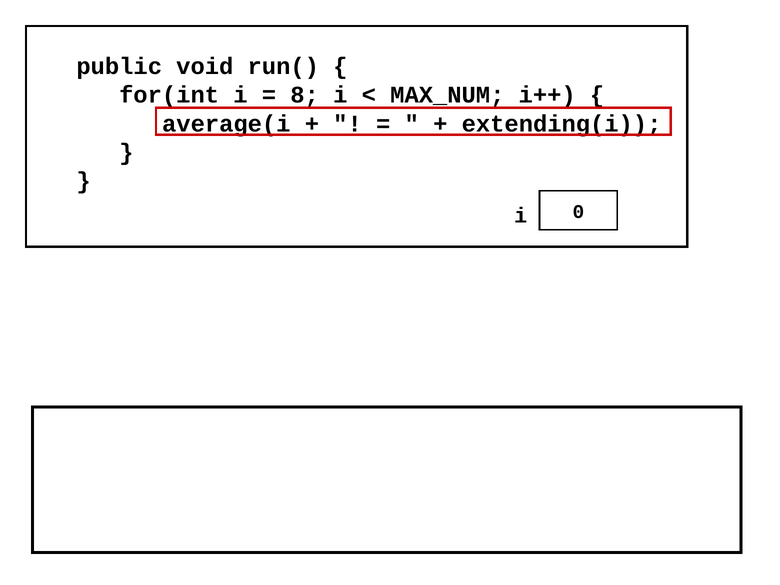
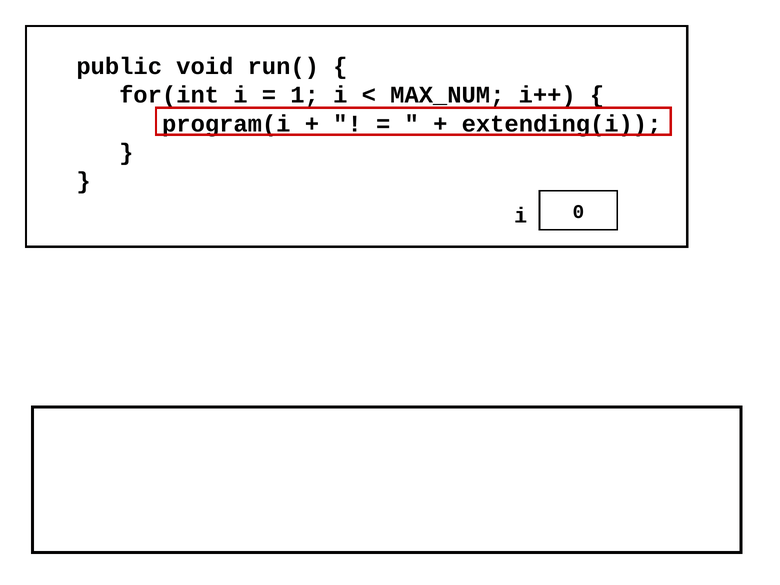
8: 8 -> 1
average(i: average(i -> program(i
